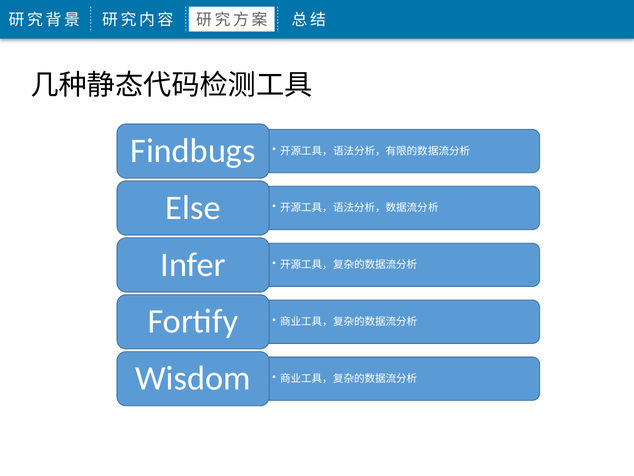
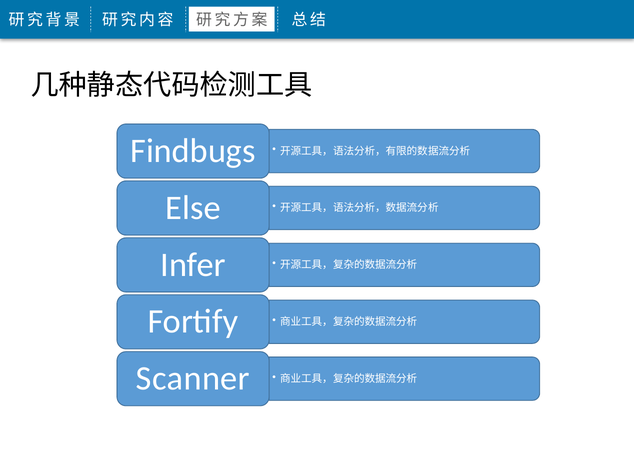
Wisdom: Wisdom -> Scanner
